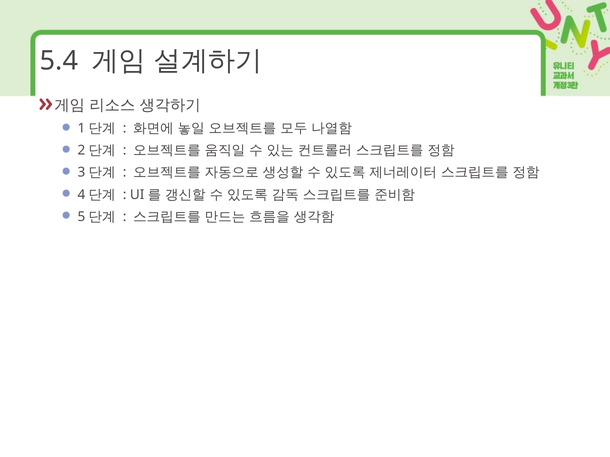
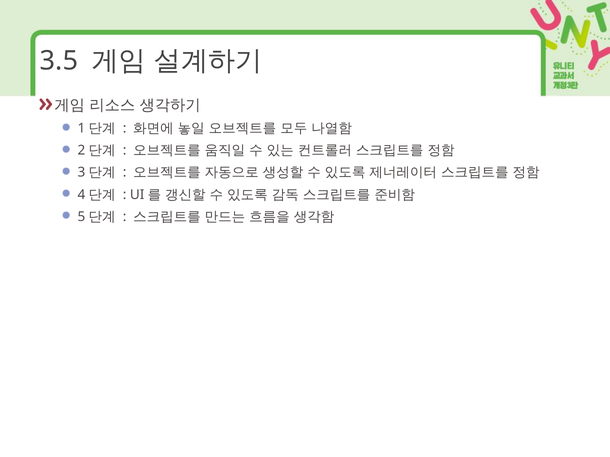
5.4: 5.4 -> 3.5
